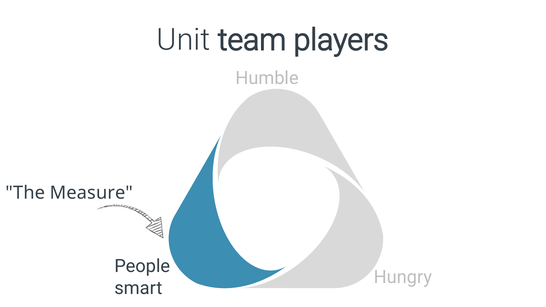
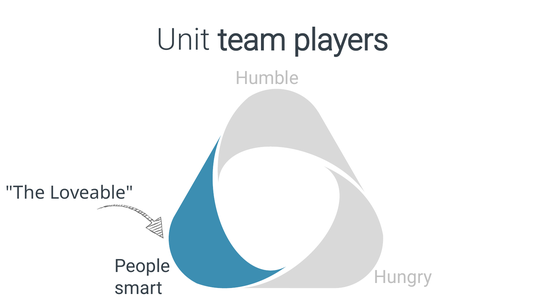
Measure: Measure -> Loveable
